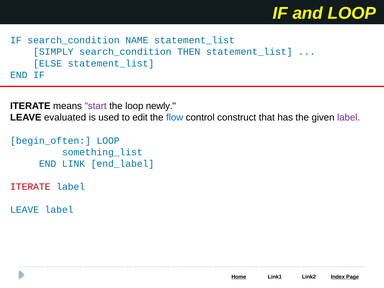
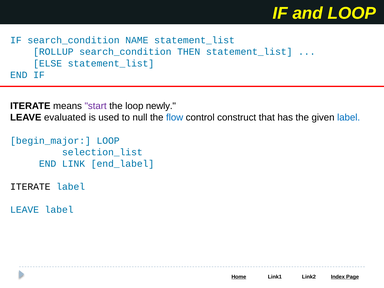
SIMPLY: SIMPLY -> ROLLUP
edit: edit -> null
label at (349, 117) colour: purple -> blue
begin_often: begin_often -> begin_major
something_list: something_list -> selection_list
ITERATE at (30, 187) colour: red -> black
